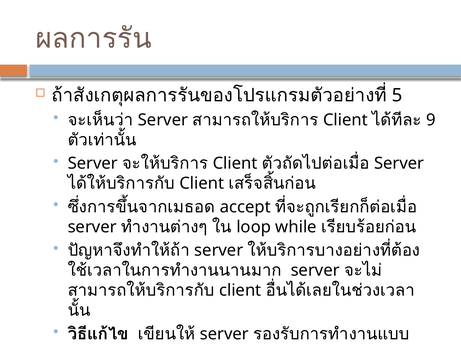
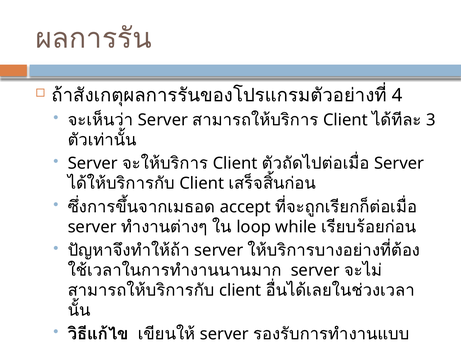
5: 5 -> 4
9: 9 -> 3
